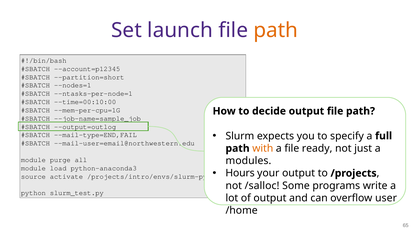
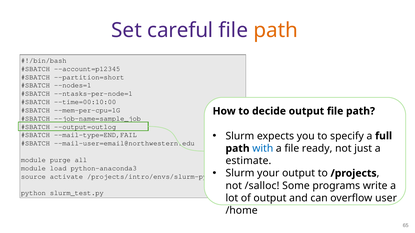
launch: launch -> careful
with colour: orange -> blue
modules: modules -> estimate
Hours at (240, 174): Hours -> Slurm
